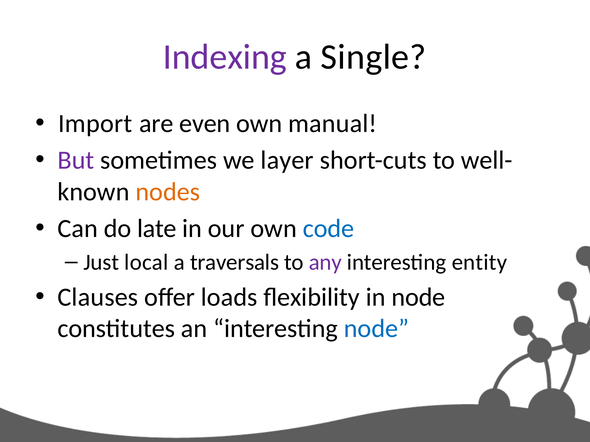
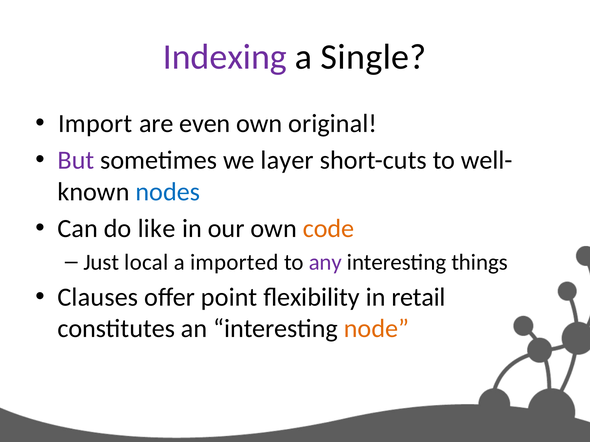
manual: manual -> original
nodes colour: orange -> blue
late: late -> like
code colour: blue -> orange
traversals: traversals -> imported
entity: entity -> things
loads: loads -> point
in node: node -> retail
node at (376, 329) colour: blue -> orange
